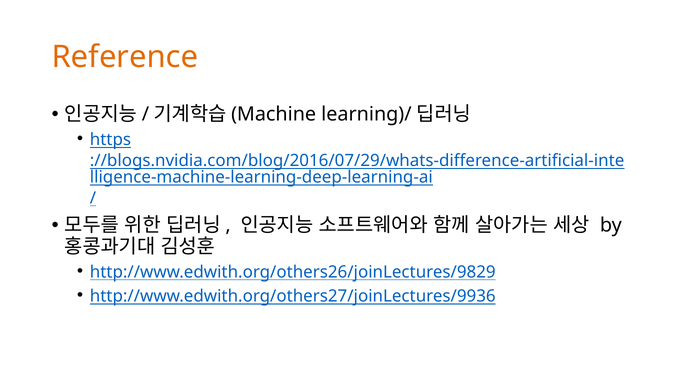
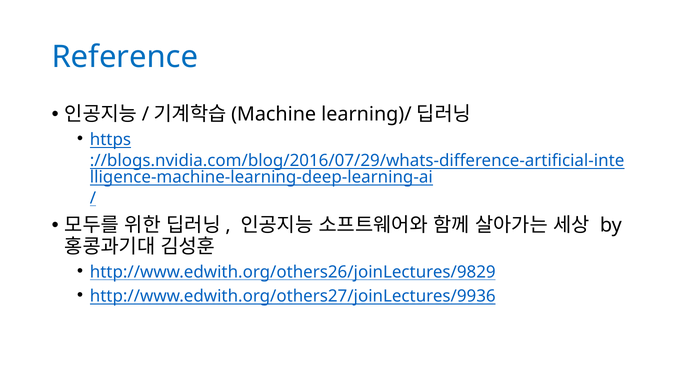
Reference colour: orange -> blue
